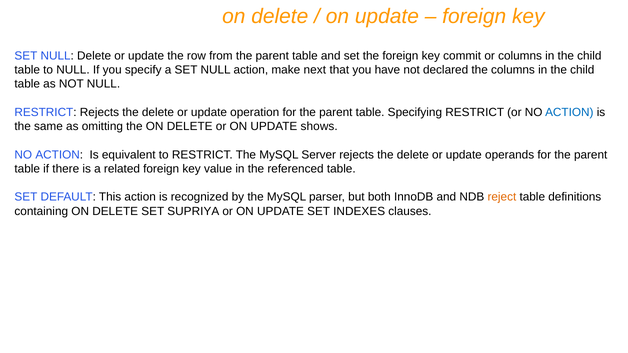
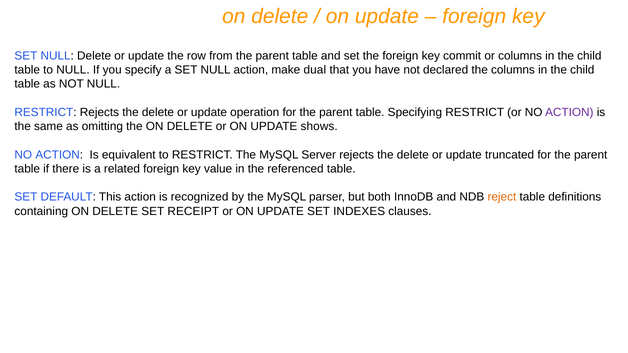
next: next -> dual
ACTION at (569, 112) colour: blue -> purple
operands: operands -> truncated
SUPRIYA: SUPRIYA -> RECEIPT
